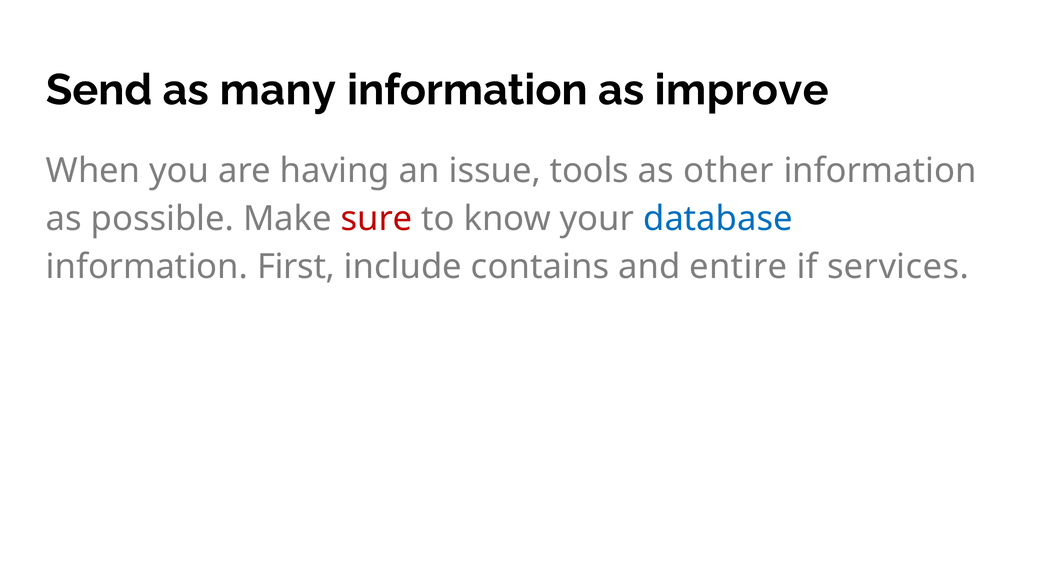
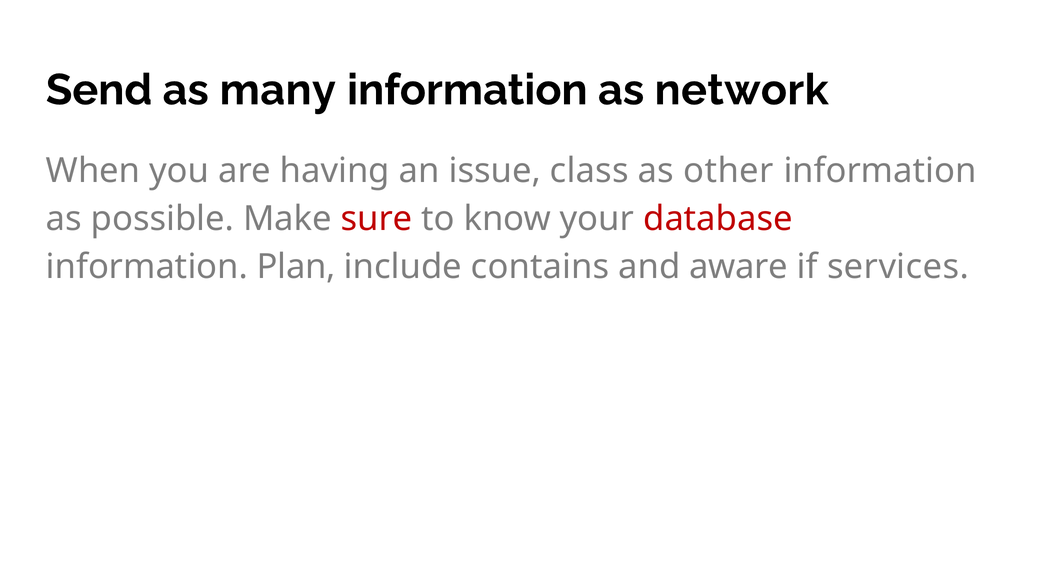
improve: improve -> network
tools: tools -> class
database colour: blue -> red
First: First -> Plan
entire: entire -> aware
